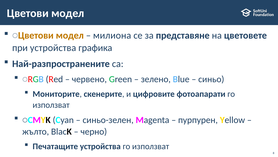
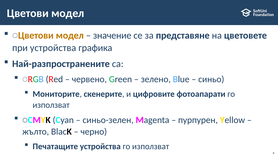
милиона: милиона -> значение
